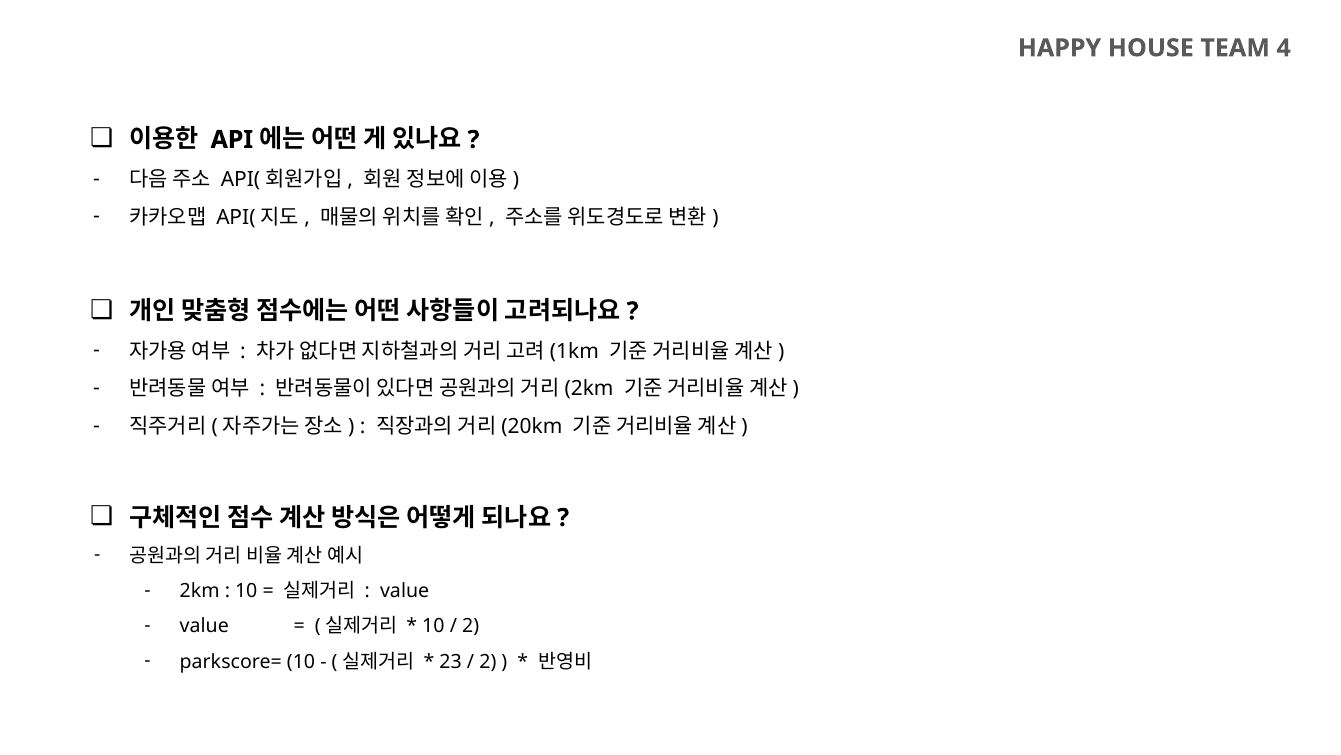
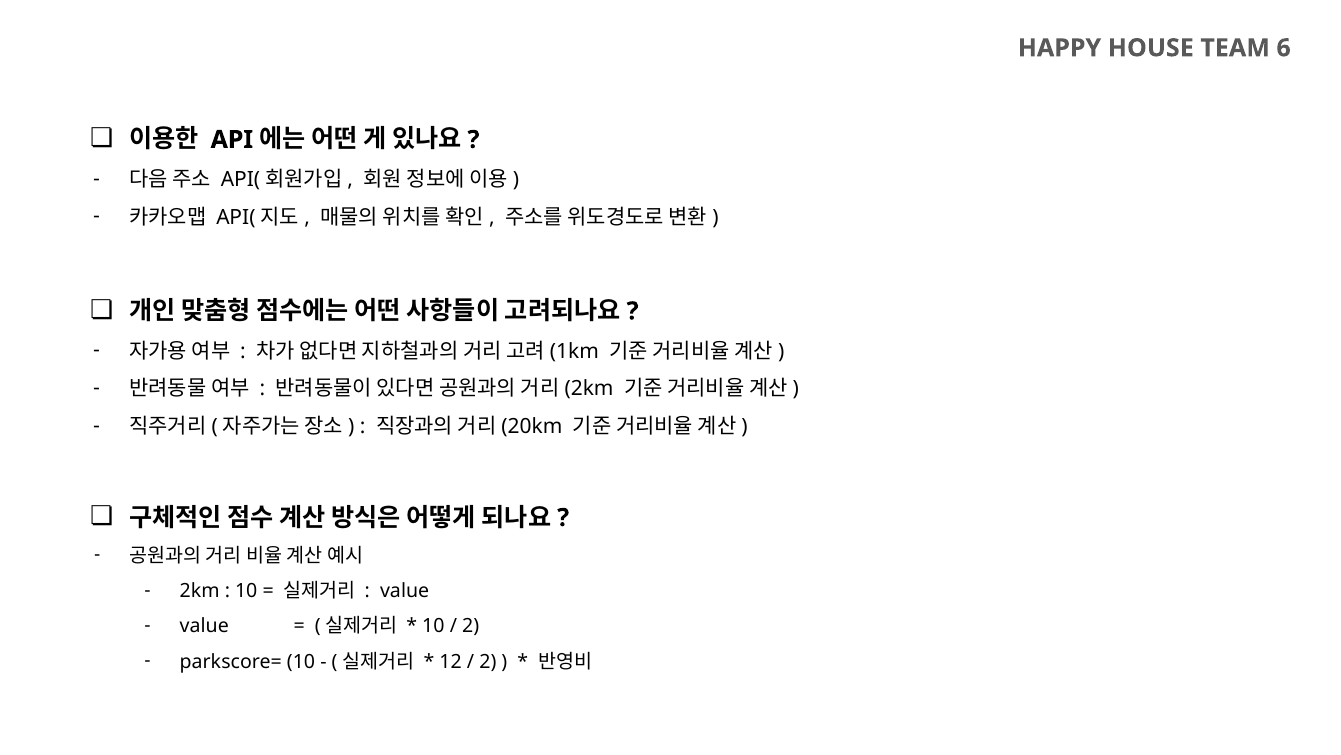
4: 4 -> 6
23: 23 -> 12
